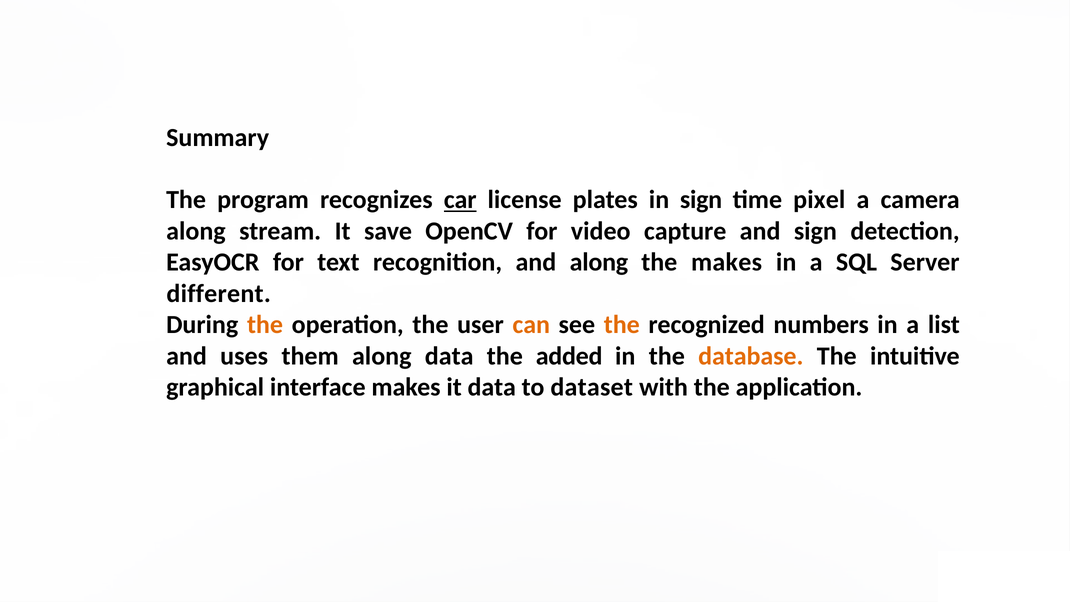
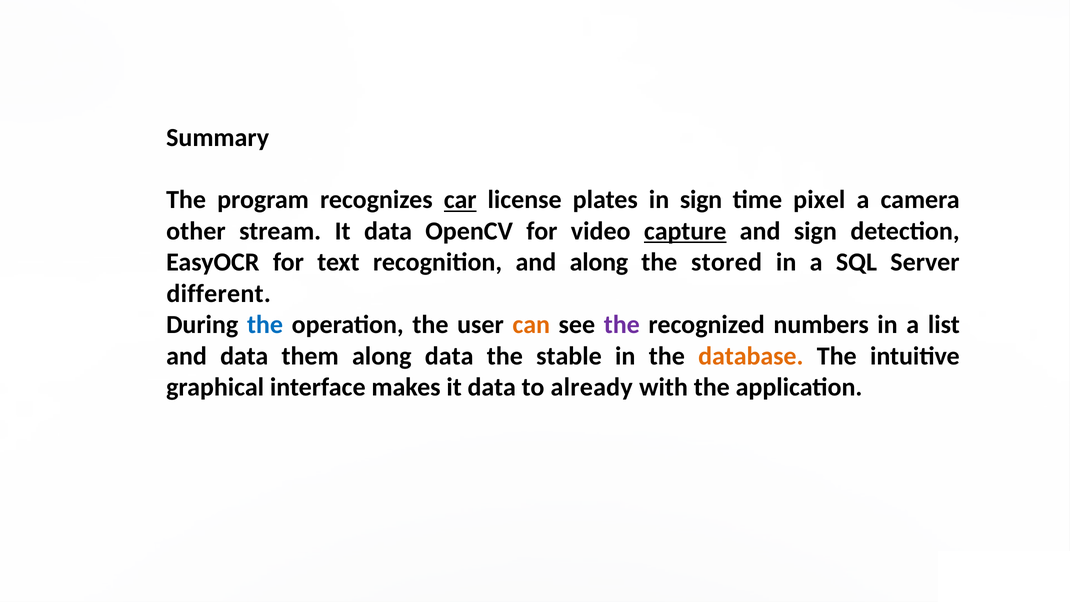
along at (196, 231): along -> other
stream It save: save -> data
capture underline: none -> present
the makes: makes -> stored
the at (265, 325) colour: orange -> blue
the at (622, 325) colour: orange -> purple
and uses: uses -> data
added: added -> stable
dataset: dataset -> already
